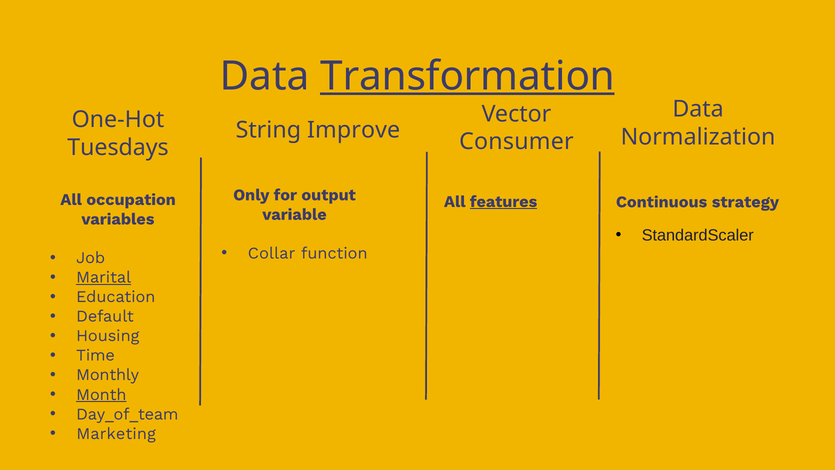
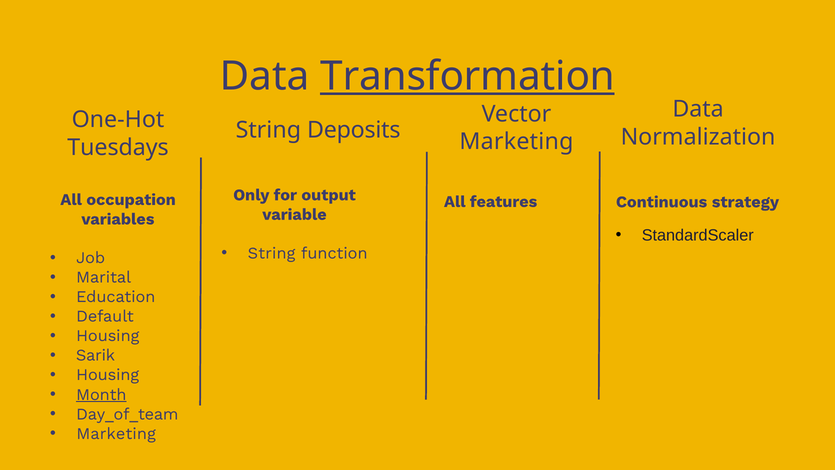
Improve: Improve -> Deposits
Consumer at (516, 142): Consumer -> Marketing
features underline: present -> none
Collar at (272, 253): Collar -> String
Marital underline: present -> none
Time: Time -> Sarik
Monthly at (108, 375): Monthly -> Housing
